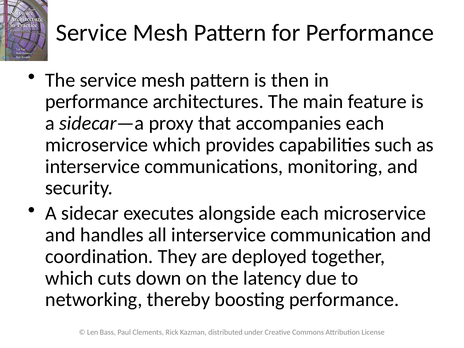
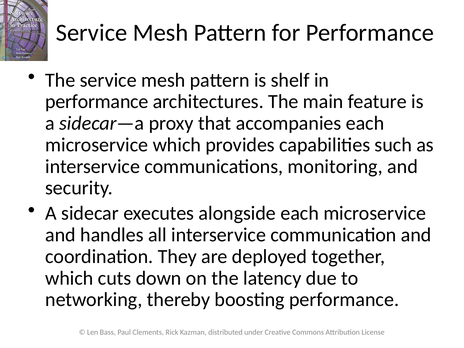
then: then -> shelf
